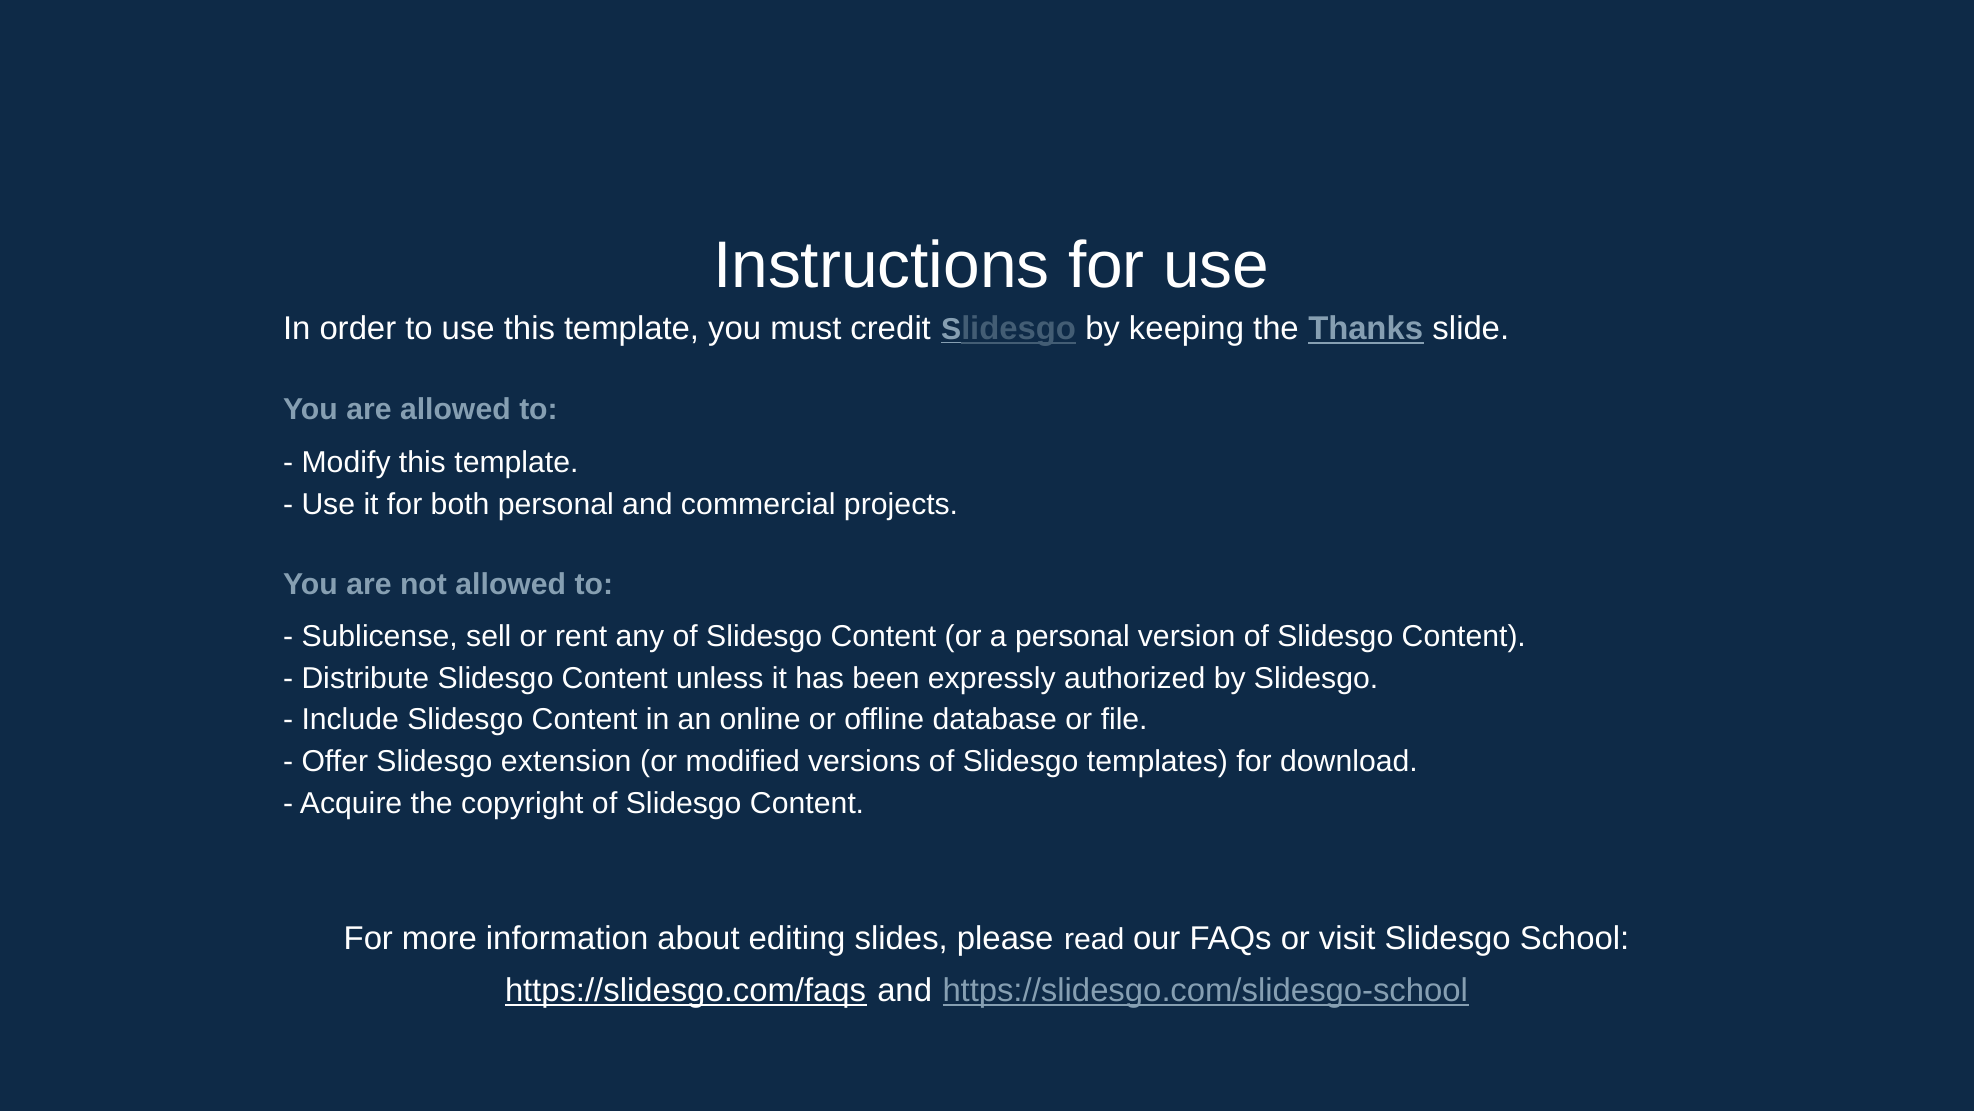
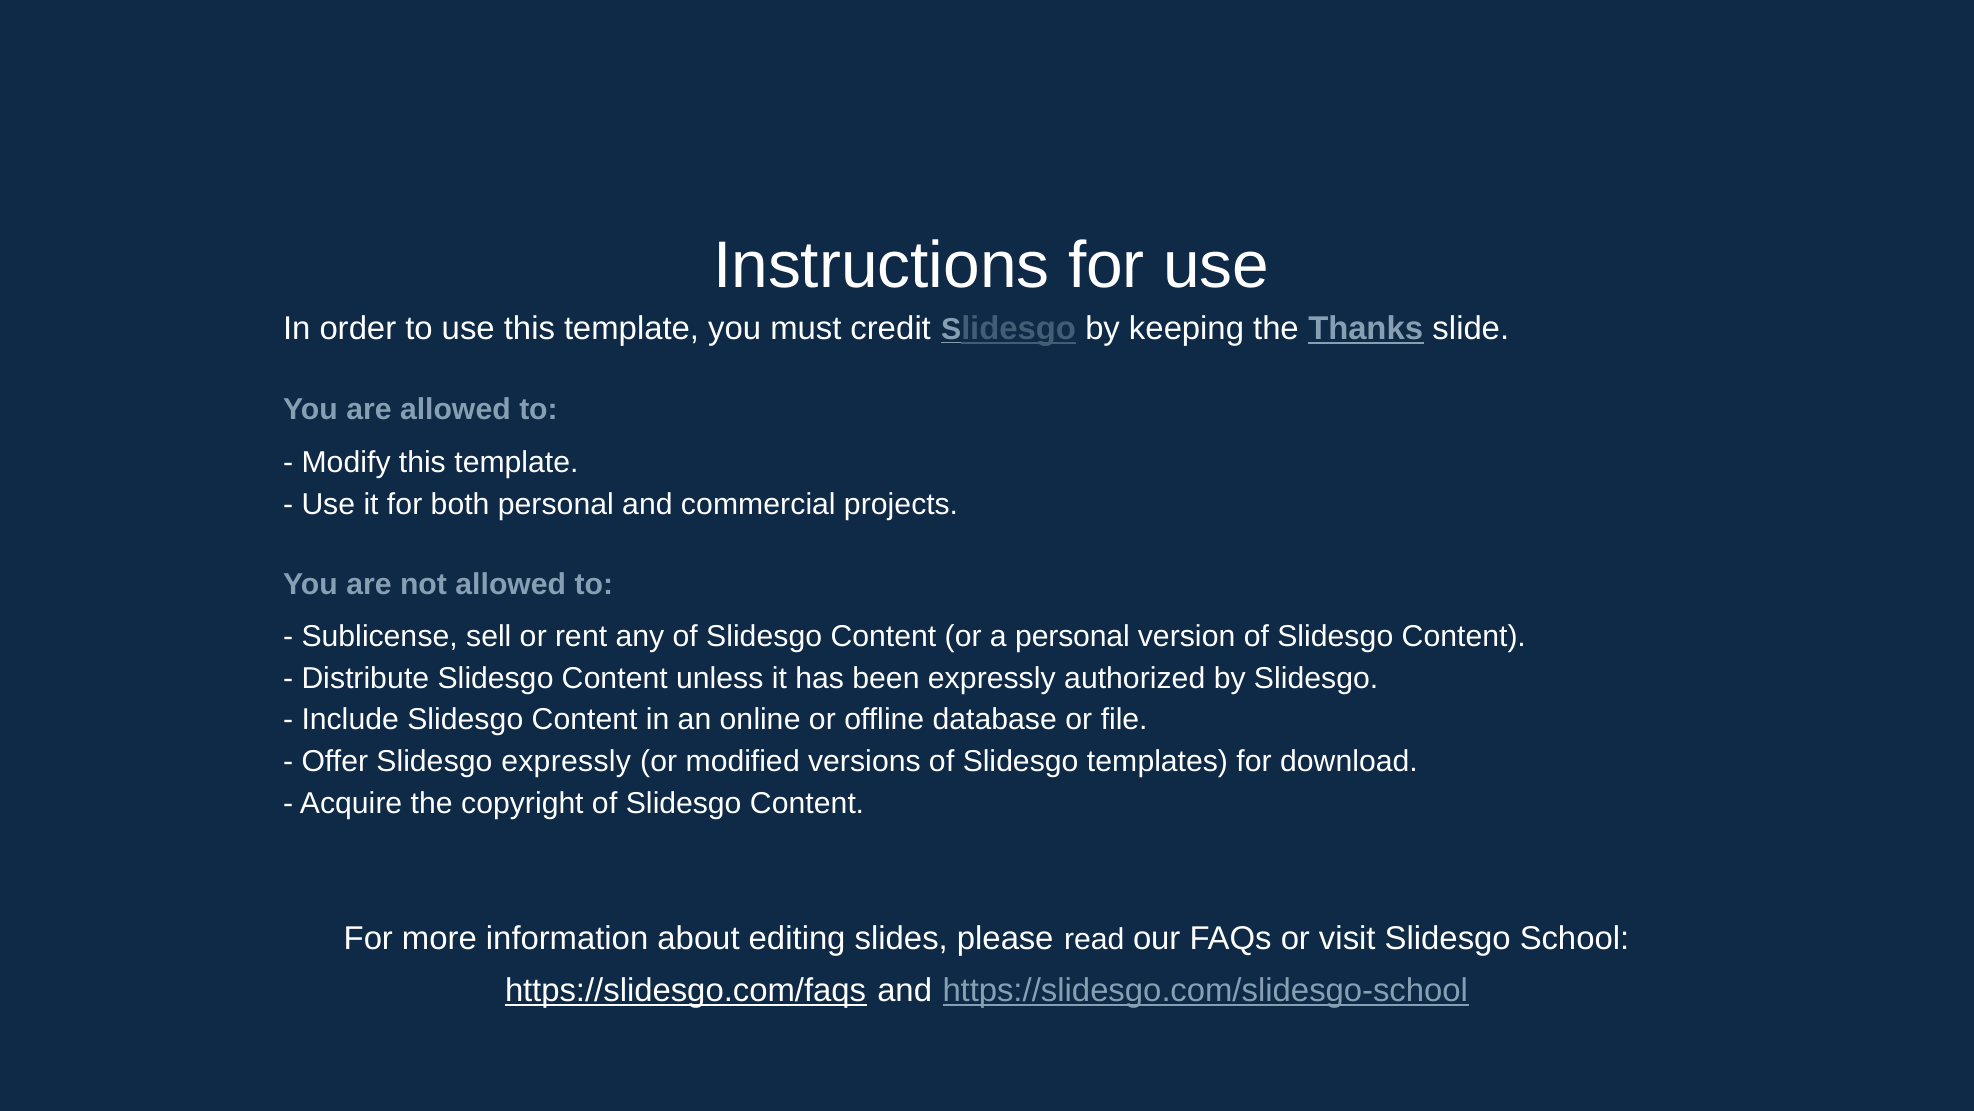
Slidesgo extension: extension -> expressly
